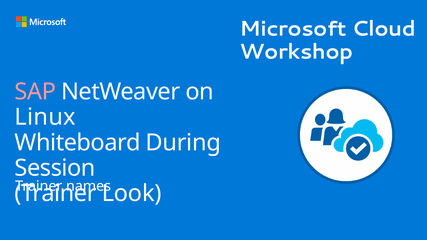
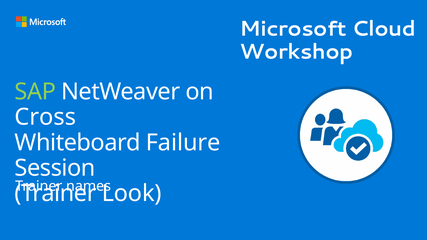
SAP colour: pink -> light green
Linux: Linux -> Cross
During: During -> Failure
